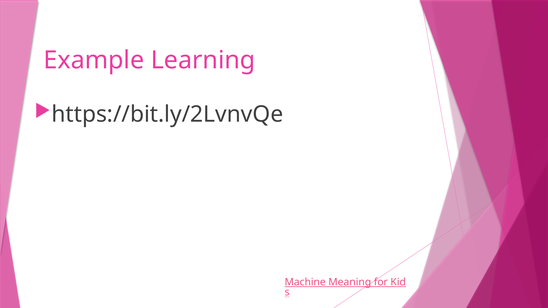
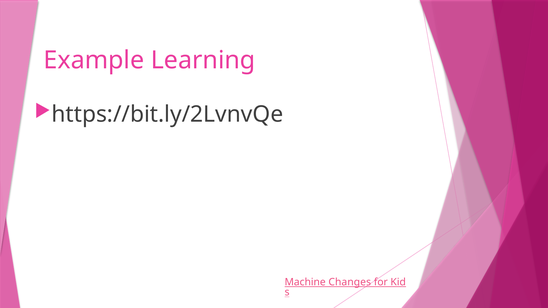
Meaning: Meaning -> Changes
